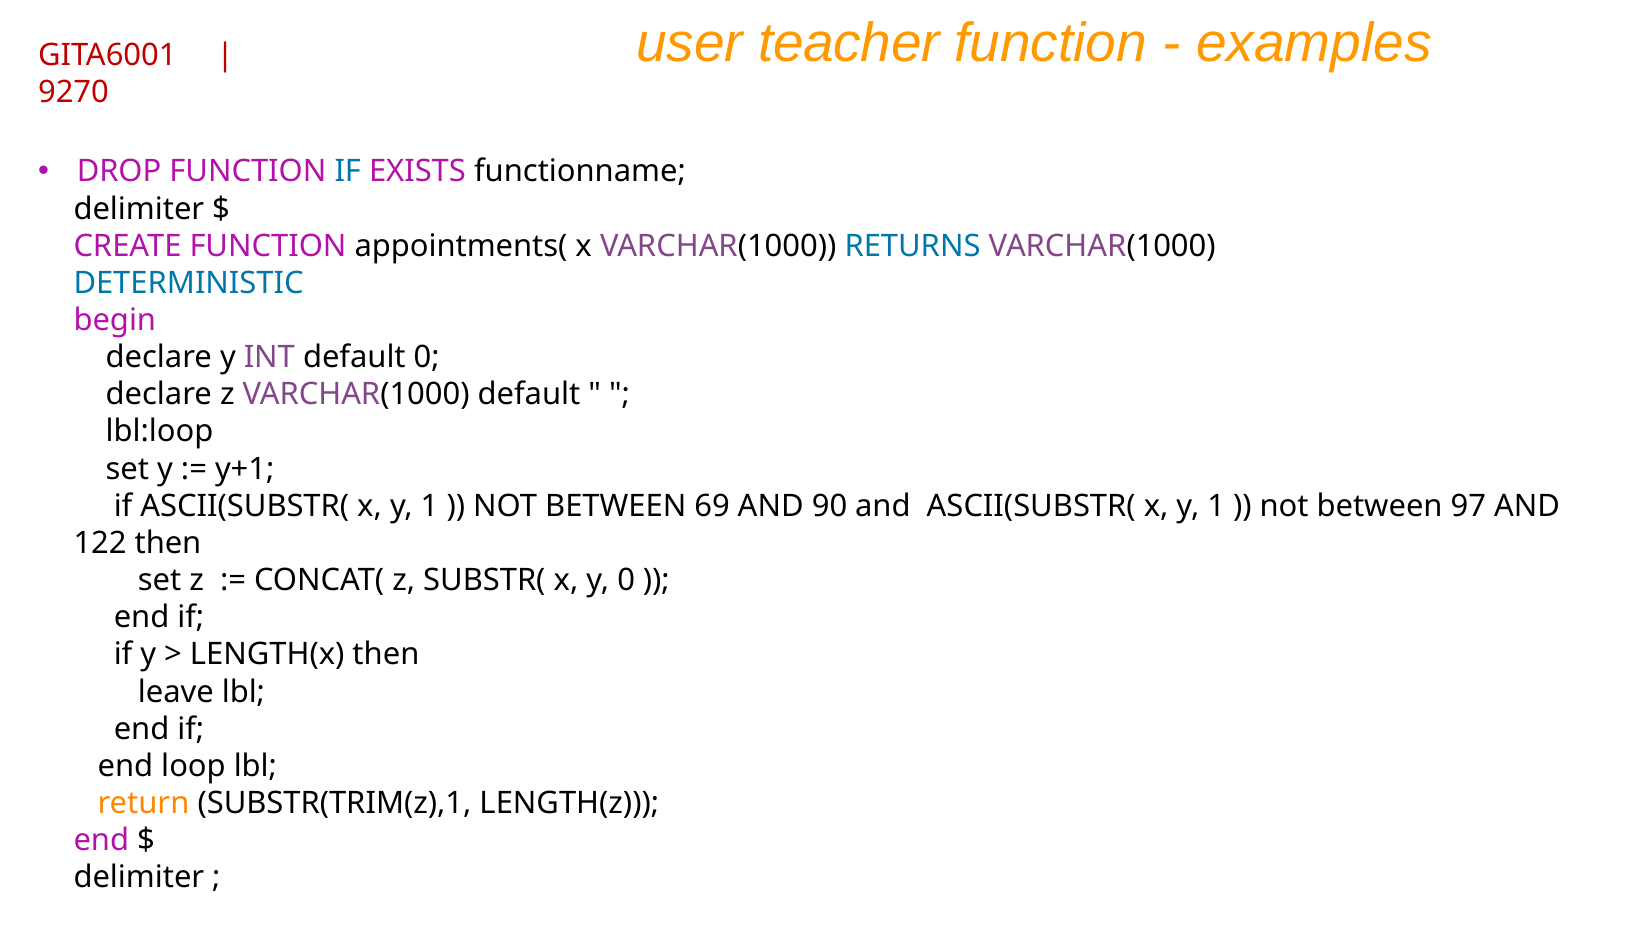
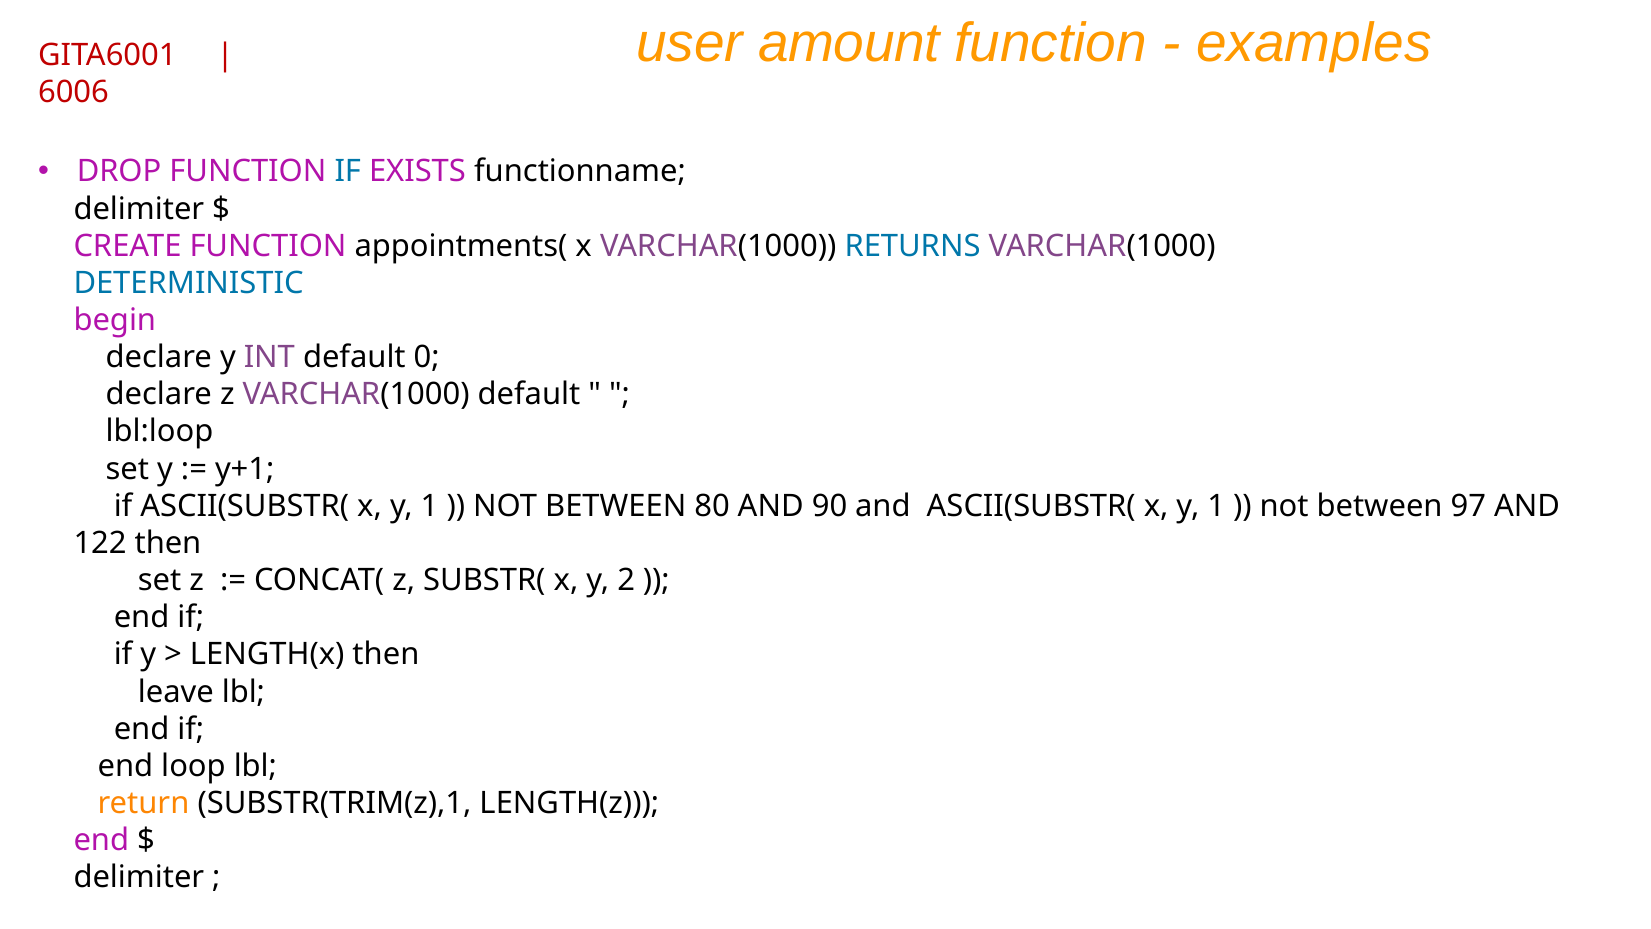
teacher: teacher -> amount
9270: 9270 -> 6006
69: 69 -> 80
y 0: 0 -> 2
